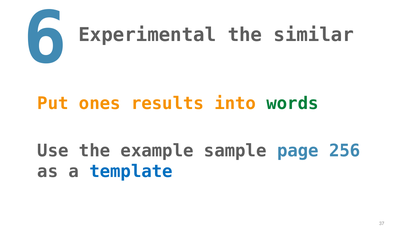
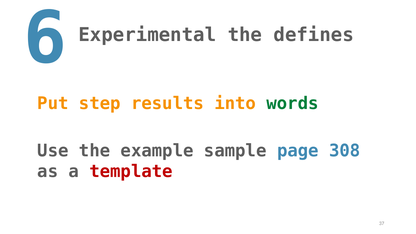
similar: similar -> defines
ones: ones -> step
256: 256 -> 308
template colour: blue -> red
